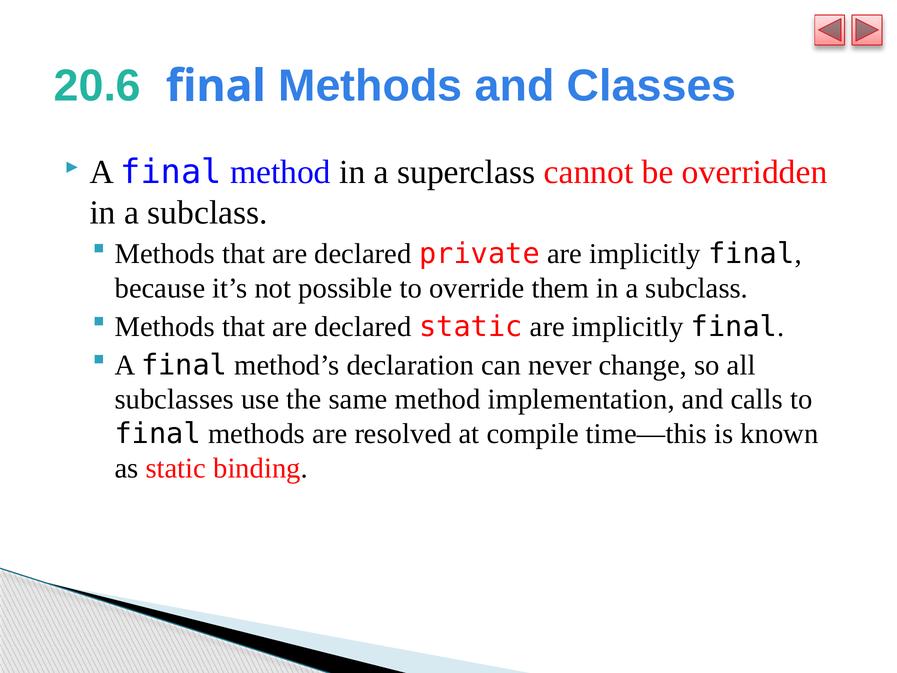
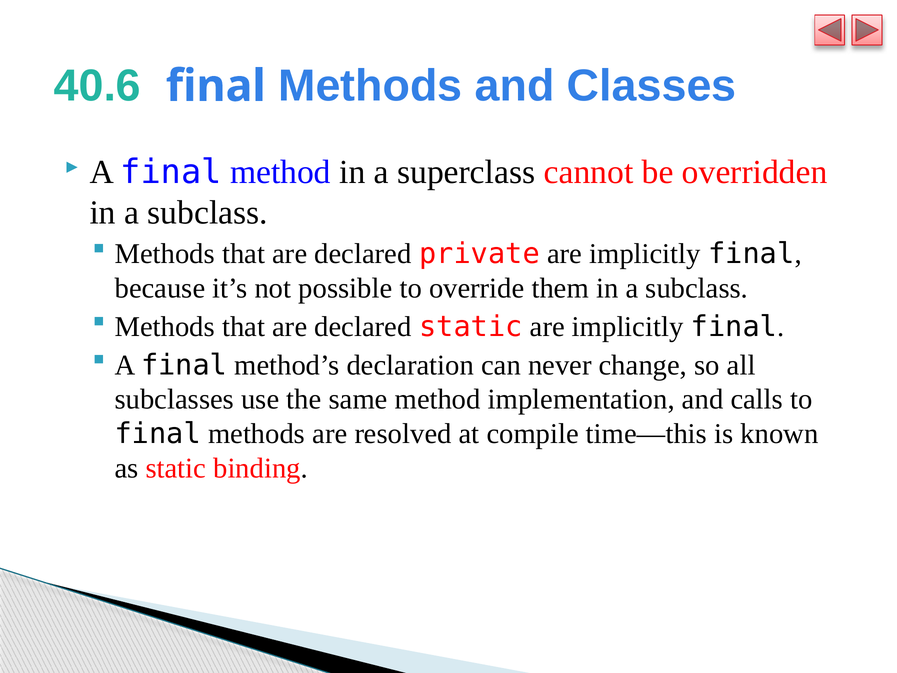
20.6: 20.6 -> 40.6
